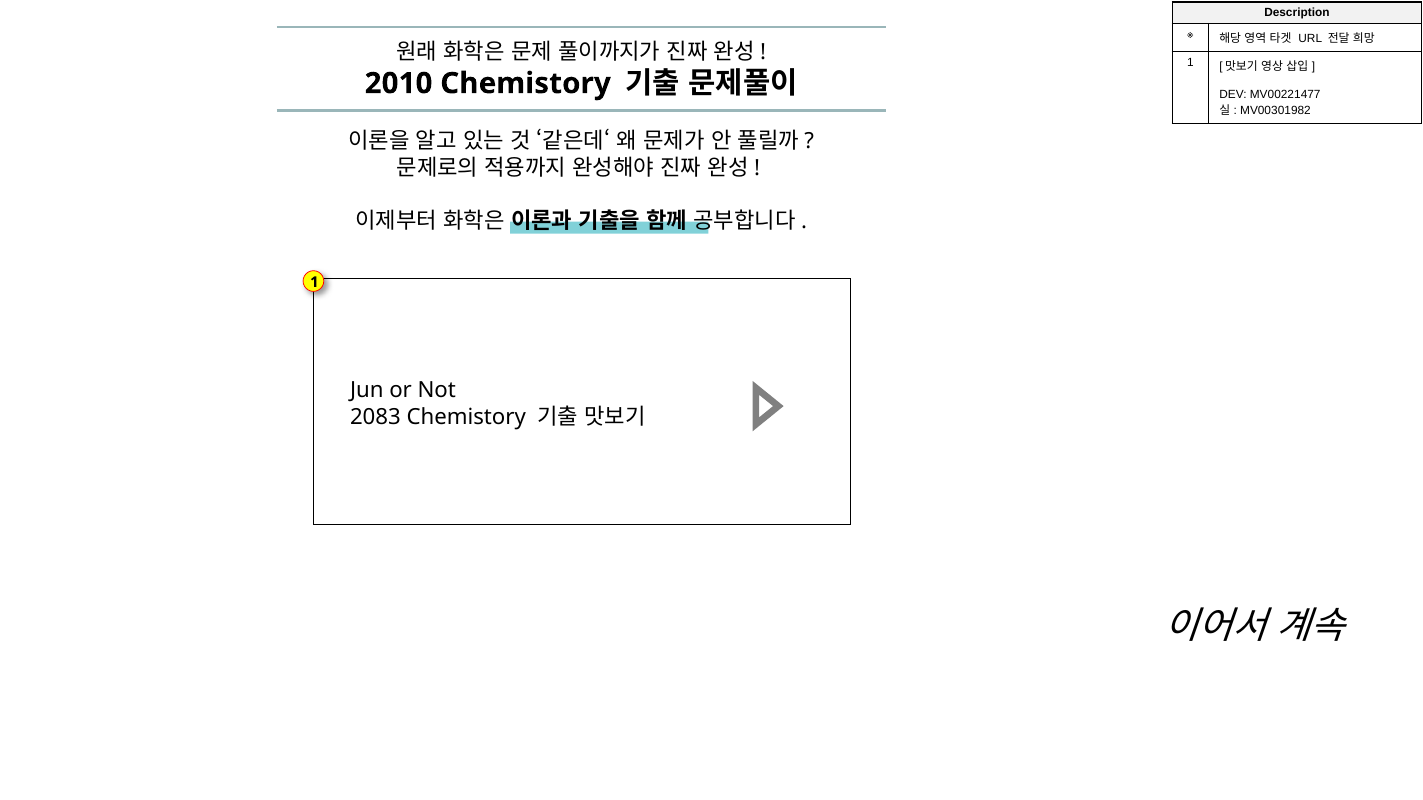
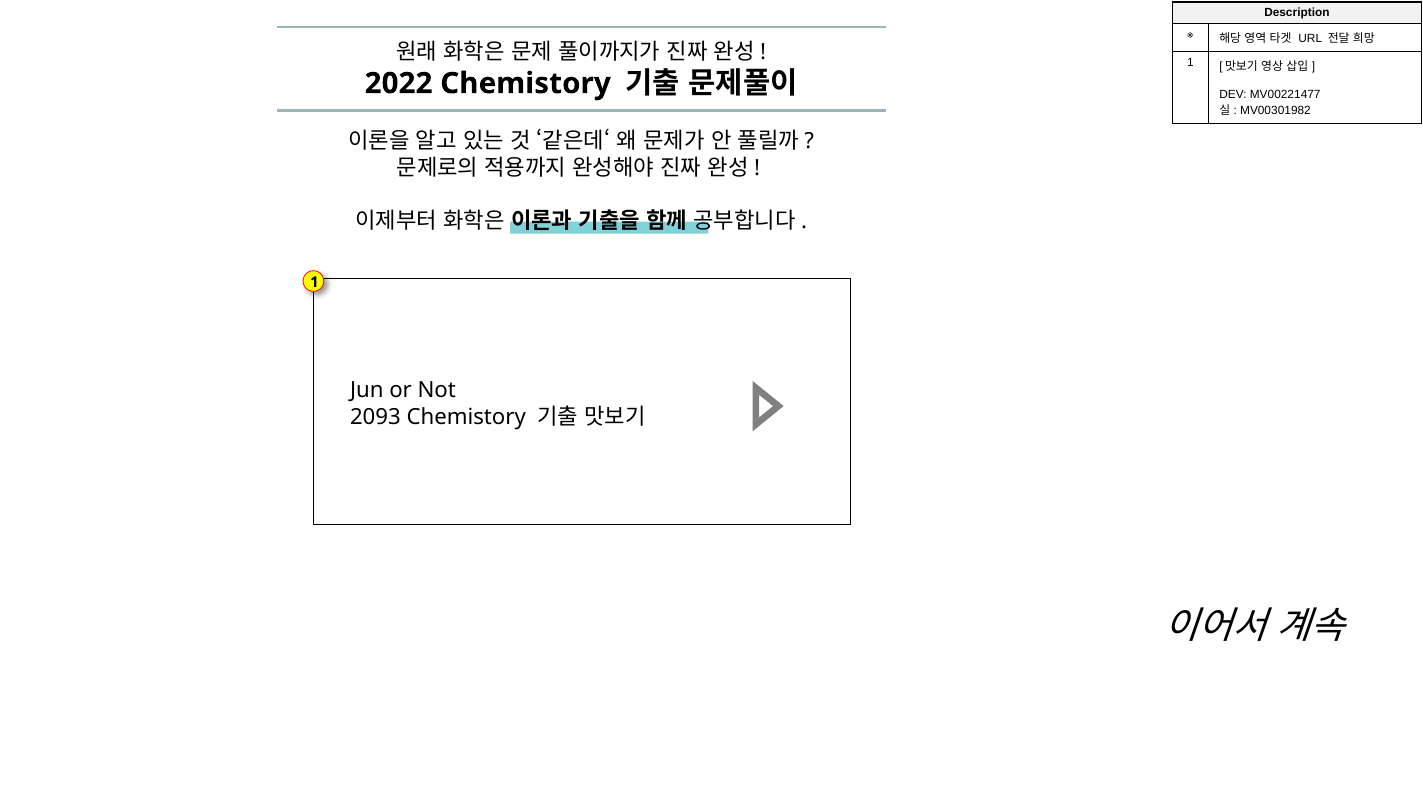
2010: 2010 -> 2022
2083: 2083 -> 2093
